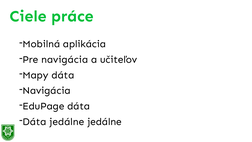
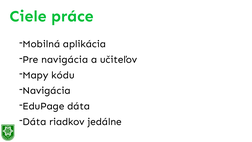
Mapy dáta: dáta -> kódu
Dáta jedálne: jedálne -> riadkov
